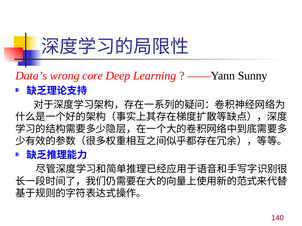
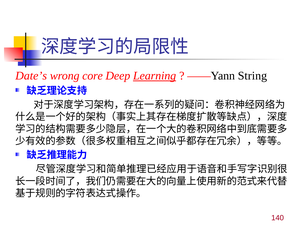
Data’s: Data’s -> Date’s
Learning underline: none -> present
Sunny: Sunny -> String
